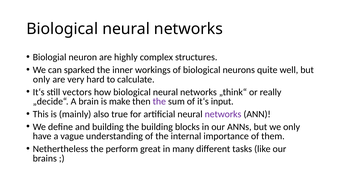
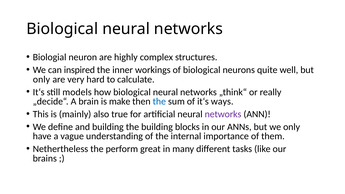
sparked: sparked -> inspired
vectors: vectors -> models
the at (159, 102) colour: purple -> blue
input: input -> ways
